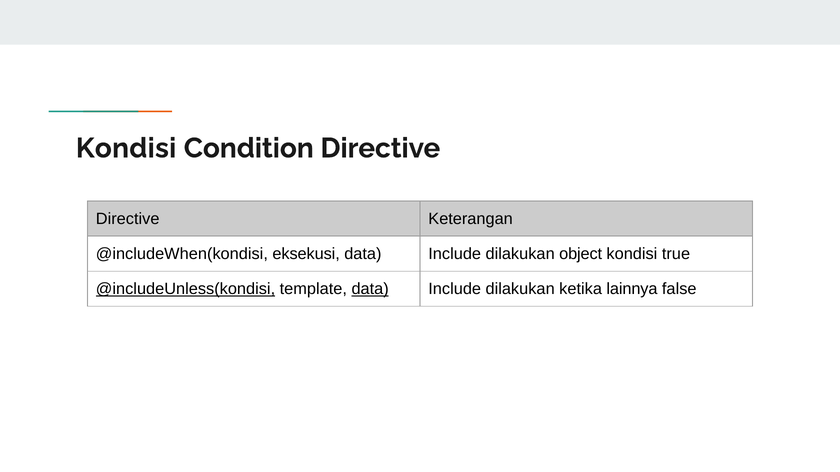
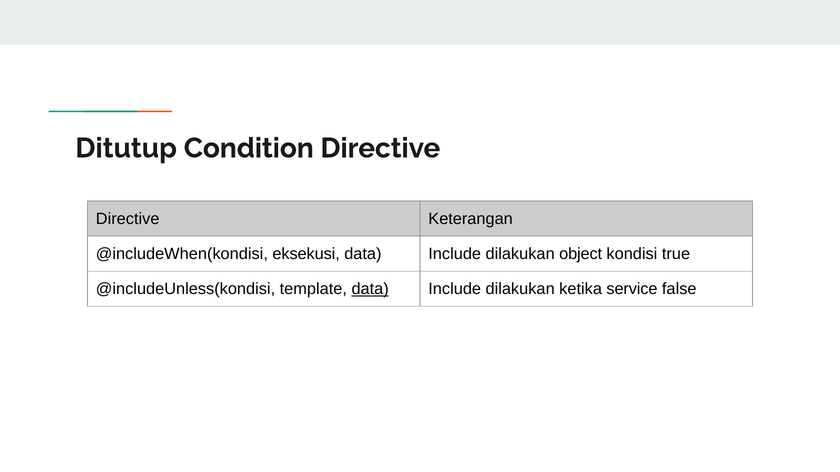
Kondisi at (126, 148): Kondisi -> Ditutup
@includeUnless(kondisi underline: present -> none
lainnya: lainnya -> service
